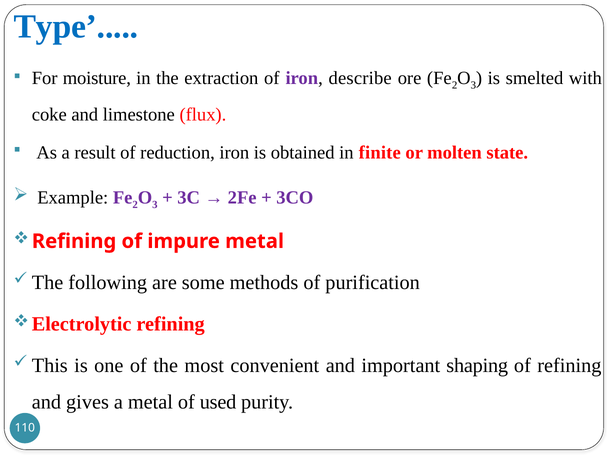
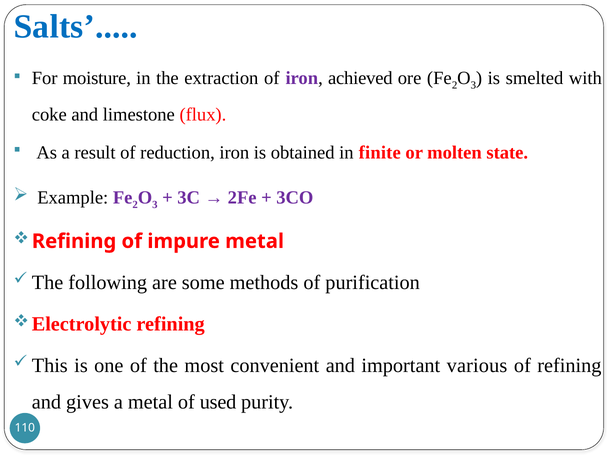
Type: Type -> Salts
describe: describe -> achieved
shaping: shaping -> various
